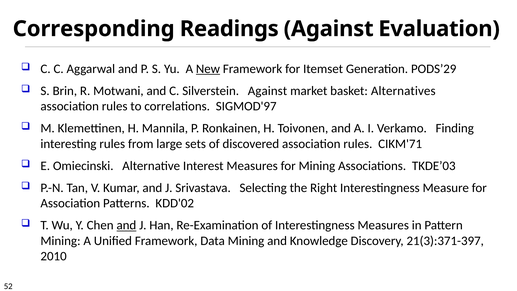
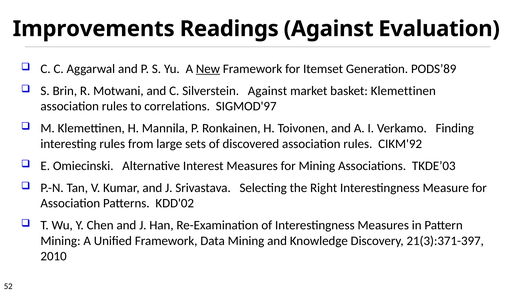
Corresponding: Corresponding -> Improvements
PODS’29: PODS’29 -> PODS’89
basket Alternatives: Alternatives -> Klemettinen
CIKM'71: CIKM'71 -> CIKM'92
and at (126, 225) underline: present -> none
